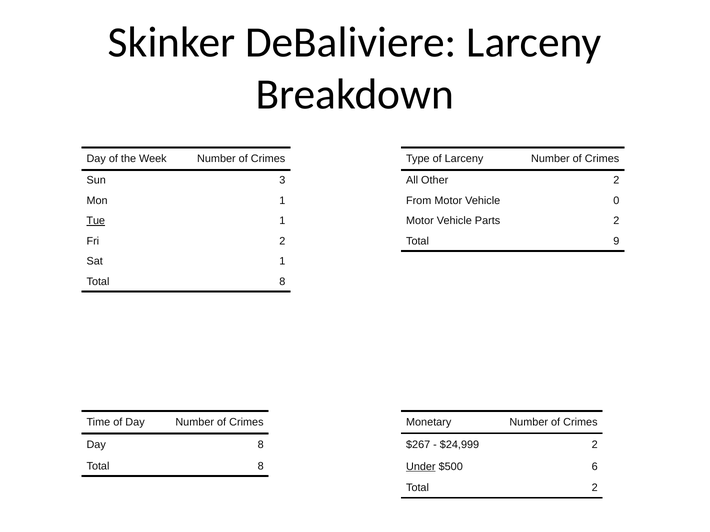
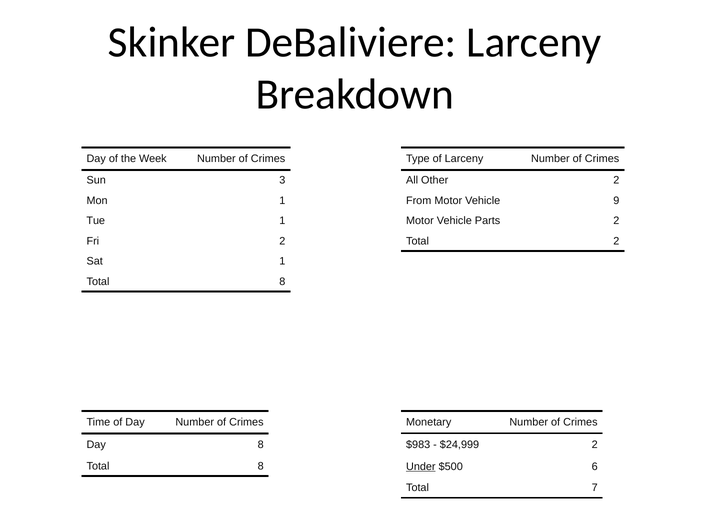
0: 0 -> 9
Tue underline: present -> none
Total 9: 9 -> 2
$267: $267 -> $983
Total 2: 2 -> 7
